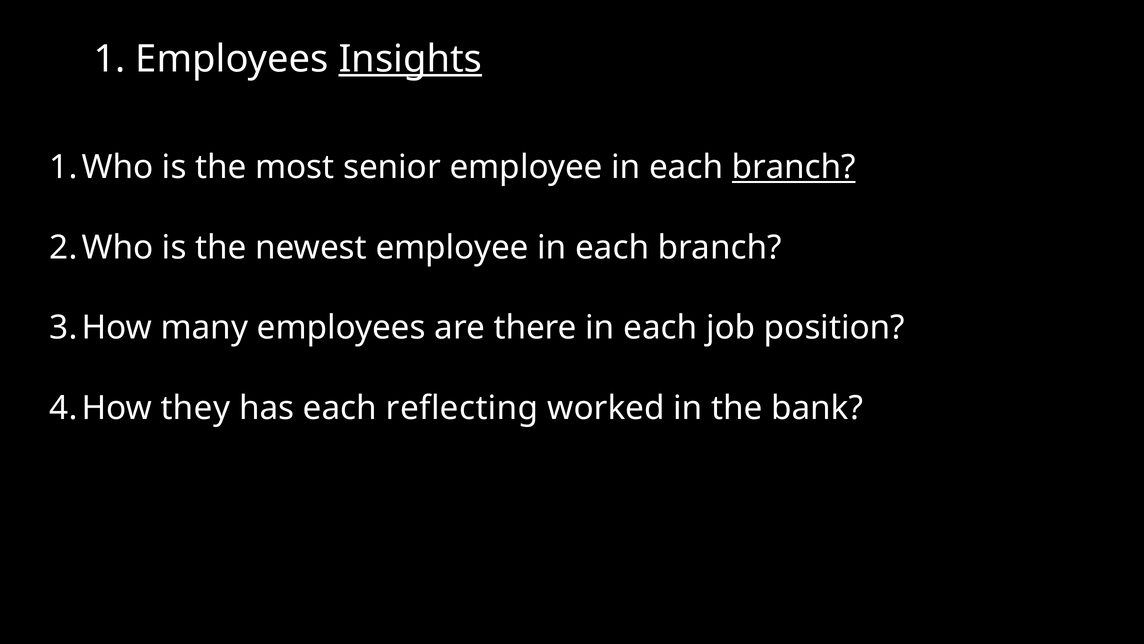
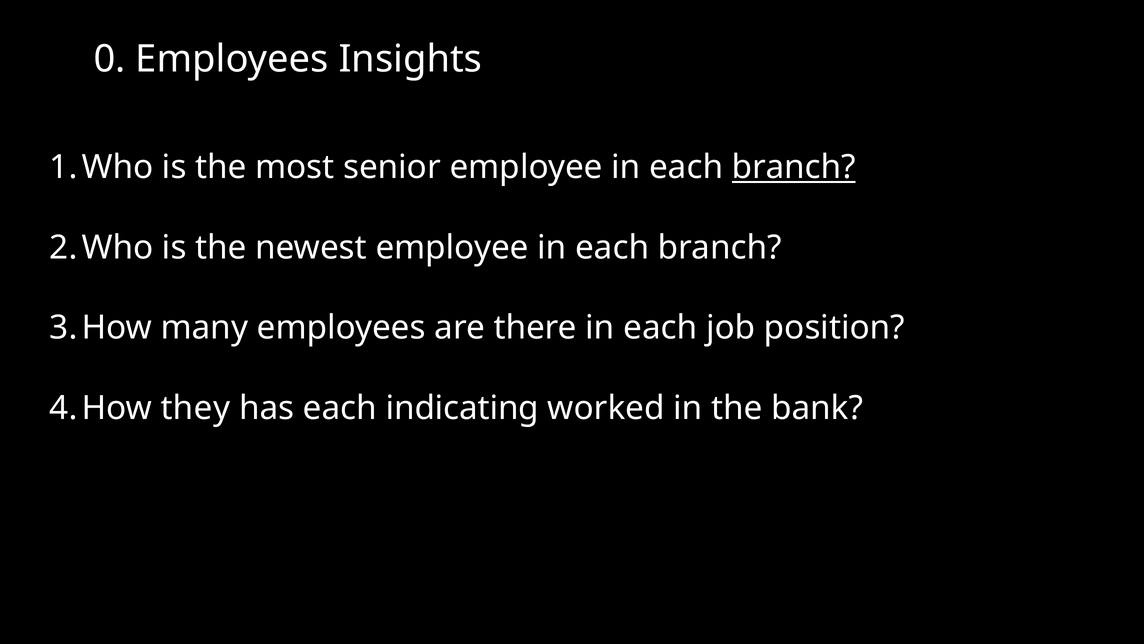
1: 1 -> 0
Insights underline: present -> none
reflecting: reflecting -> indicating
